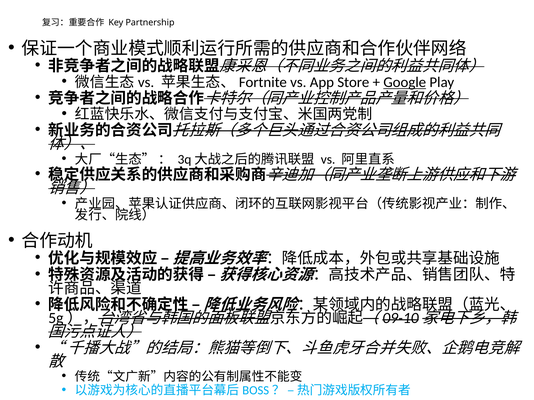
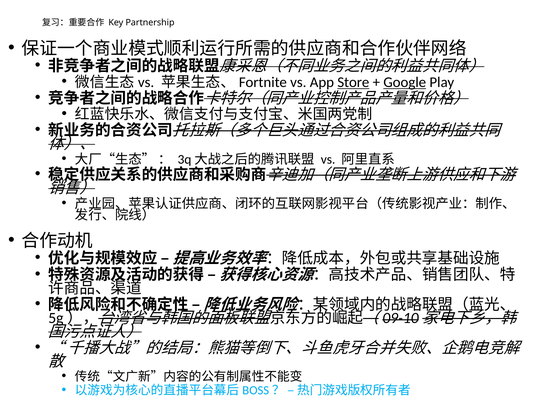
Store underline: none -> present
